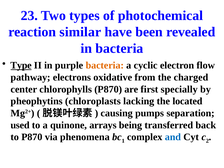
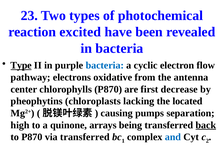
similar: similar -> excited
bacteria at (105, 65) colour: orange -> blue
charged: charged -> antenna
specially: specially -> decrease
used: used -> high
back underline: none -> present
via phenomena: phenomena -> transferred
